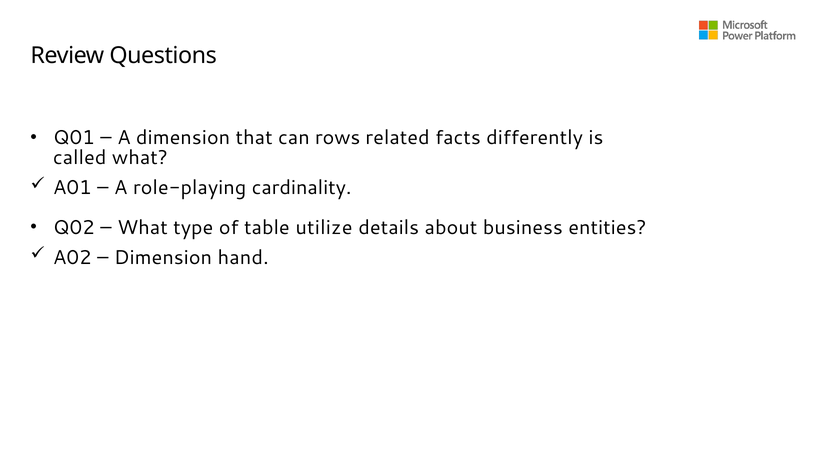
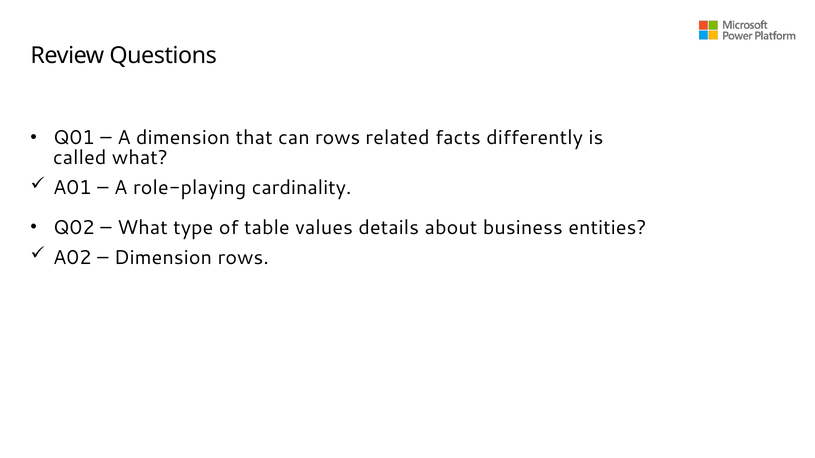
utilize: utilize -> values
Dimension hand: hand -> rows
